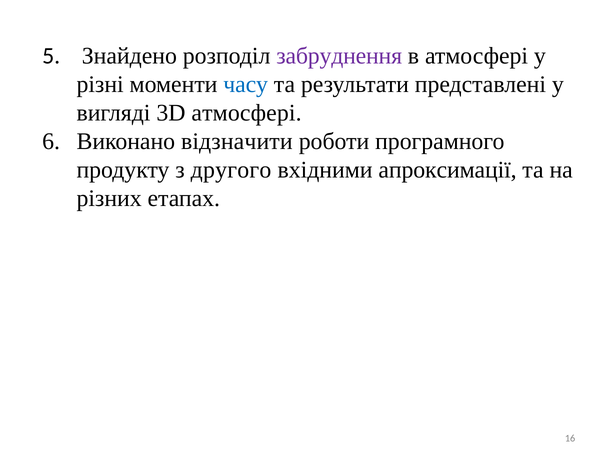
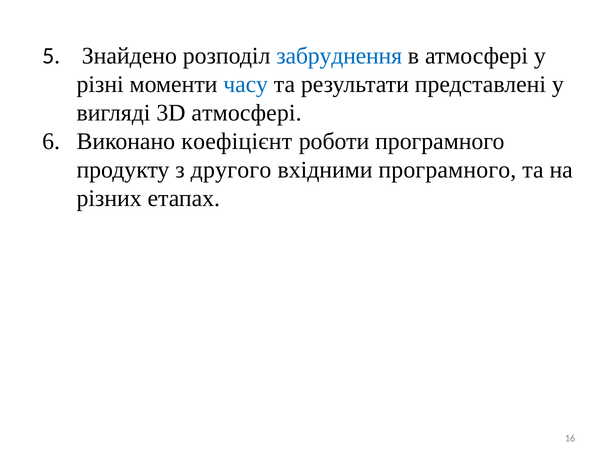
забруднення colour: purple -> blue
відзначити: відзначити -> коефіцієнт
вхідними апроксимації: апроксимації -> програмного
